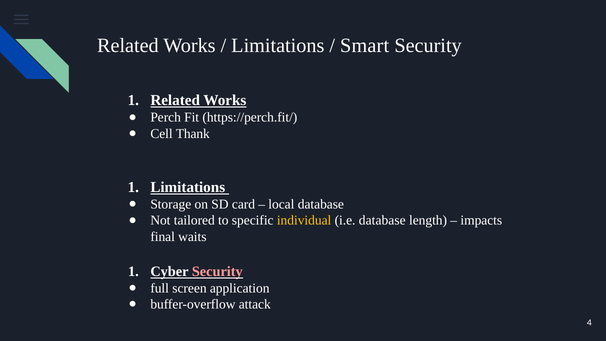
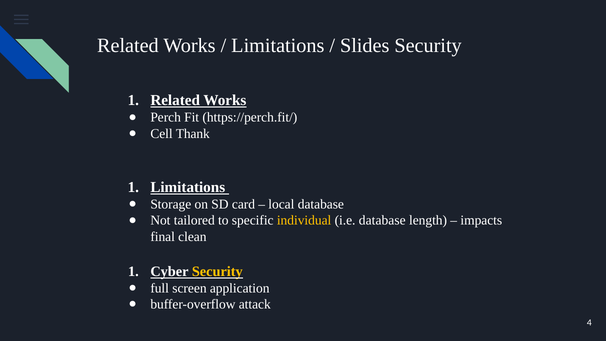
Smart: Smart -> Slides
waits: waits -> clean
Security at (217, 272) colour: pink -> yellow
